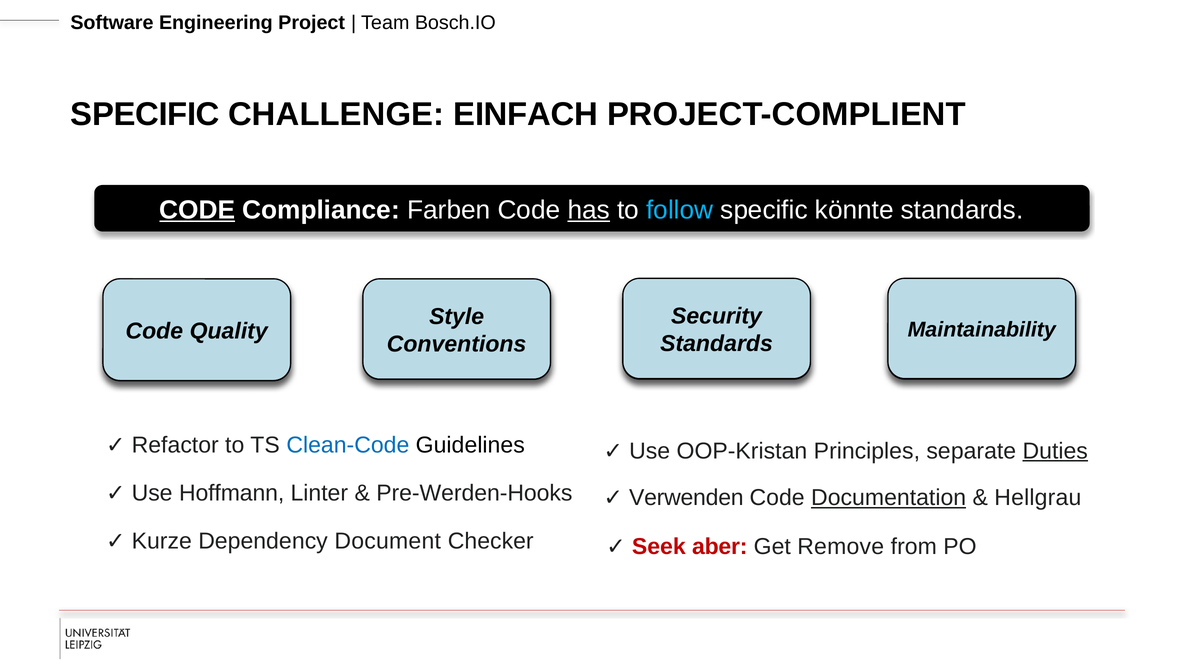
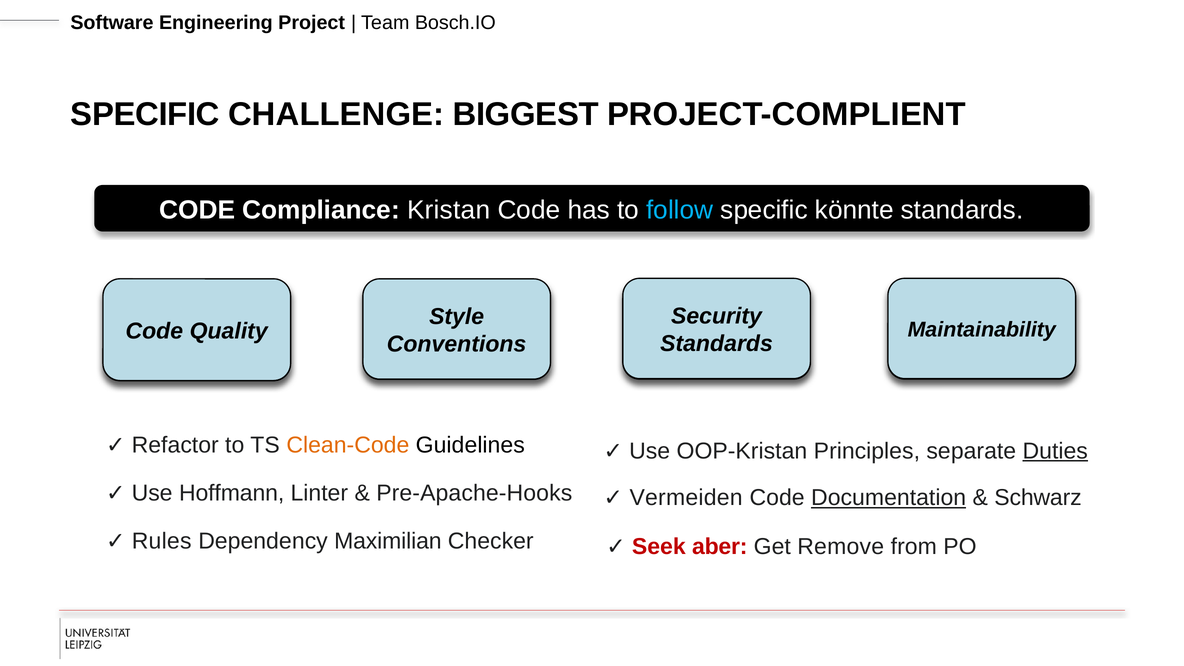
EINFACH: EINFACH -> BIGGEST
CODE at (197, 210) underline: present -> none
Farben: Farben -> Kristan
has underline: present -> none
Clean-Code colour: blue -> orange
Pre-Werden-Hooks: Pre-Werden-Hooks -> Pre-Apache-Hooks
Verwenden: Verwenden -> Vermeiden
Hellgrau: Hellgrau -> Schwarz
Kurze: Kurze -> Rules
Document: Document -> Maximilian
